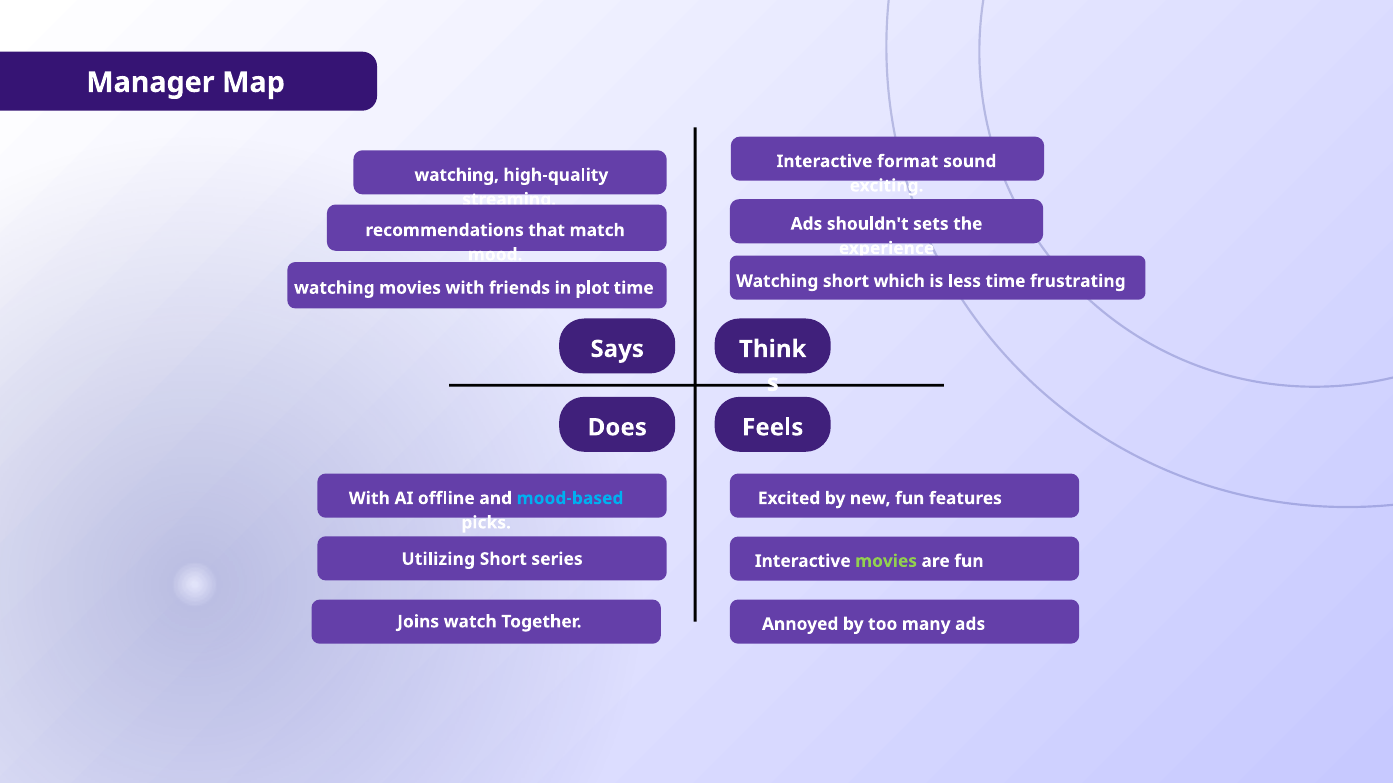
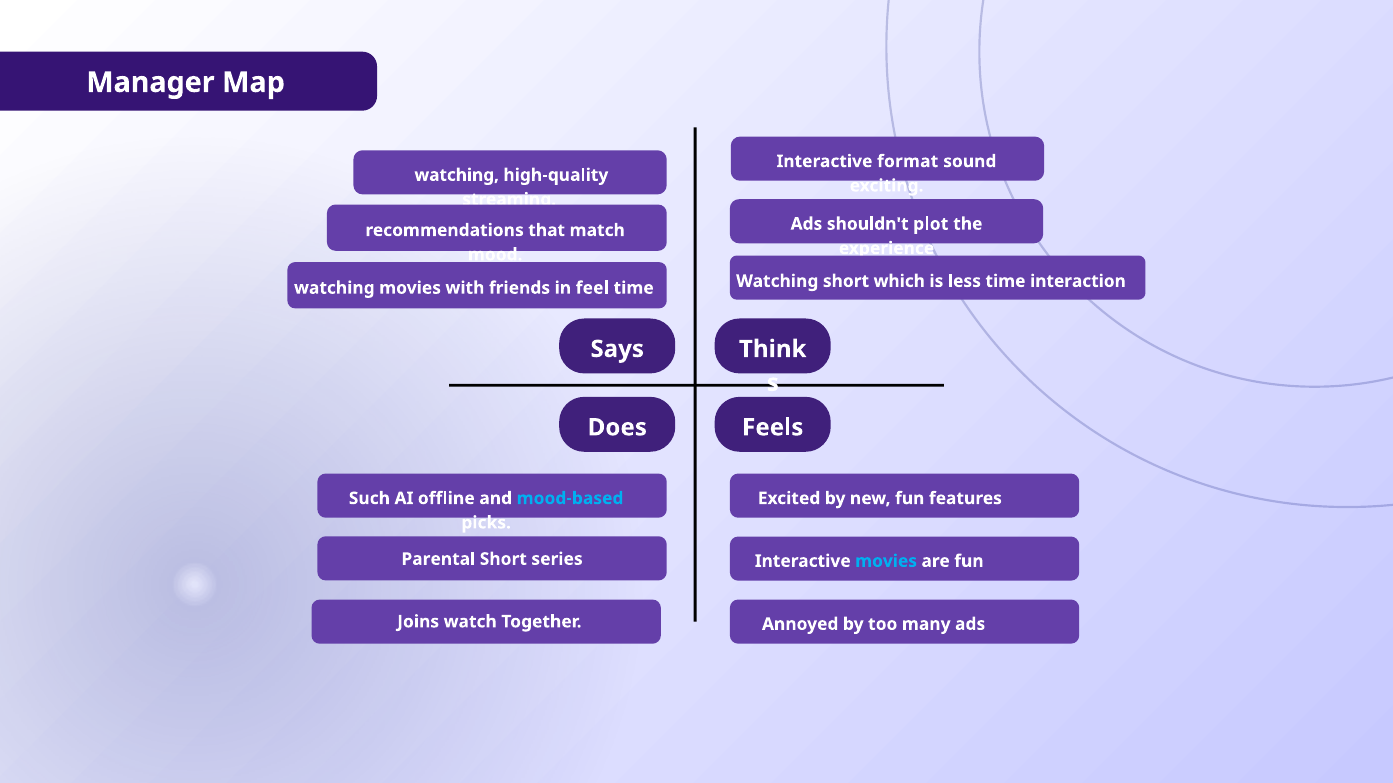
sets: sets -> plot
frustrating: frustrating -> interaction
plot: plot -> feel
With at (369, 499): With -> Such
Utilizing: Utilizing -> Parental
movies at (886, 561) colour: light green -> light blue
